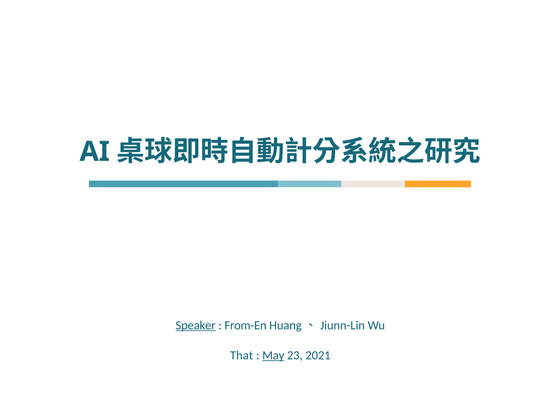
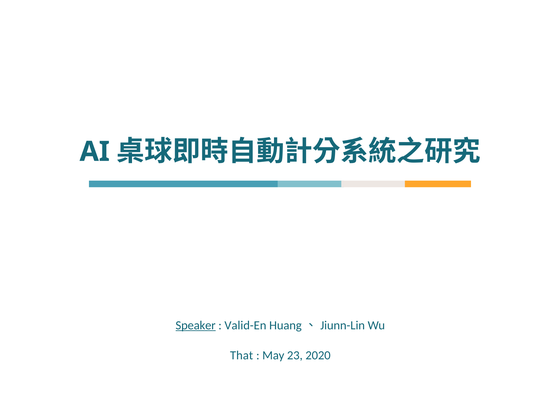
From-En: From-En -> Valid-En
May underline: present -> none
2021: 2021 -> 2020
